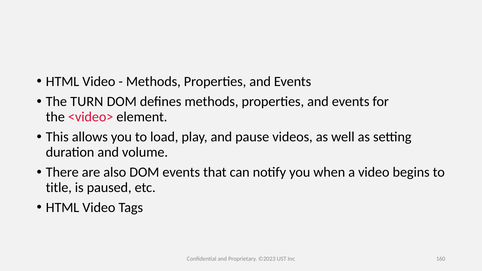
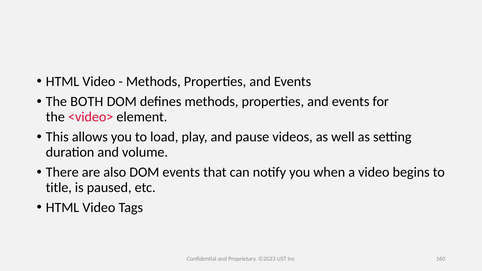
TURN: TURN -> BOTH
